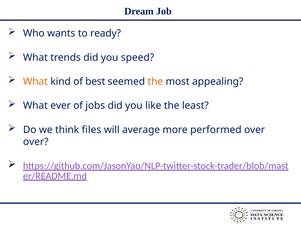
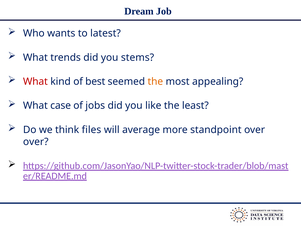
ready: ready -> latest
speed: speed -> stems
What at (35, 81) colour: orange -> red
ever: ever -> case
performed: performed -> standpoint
